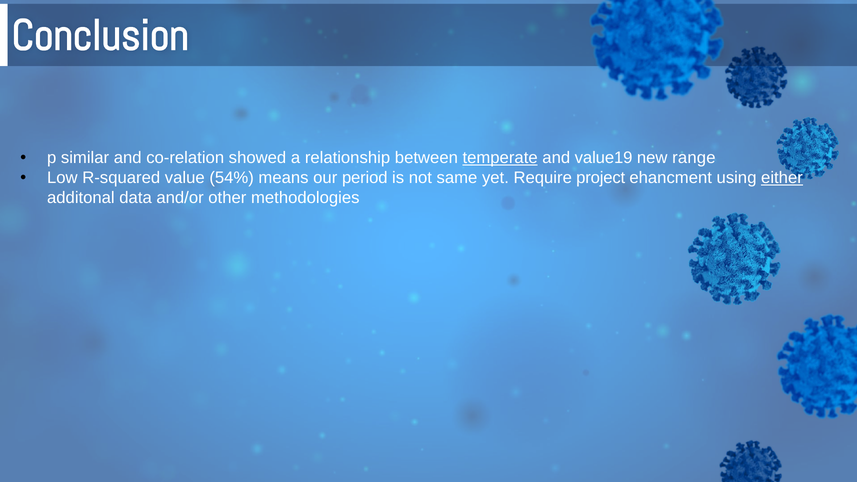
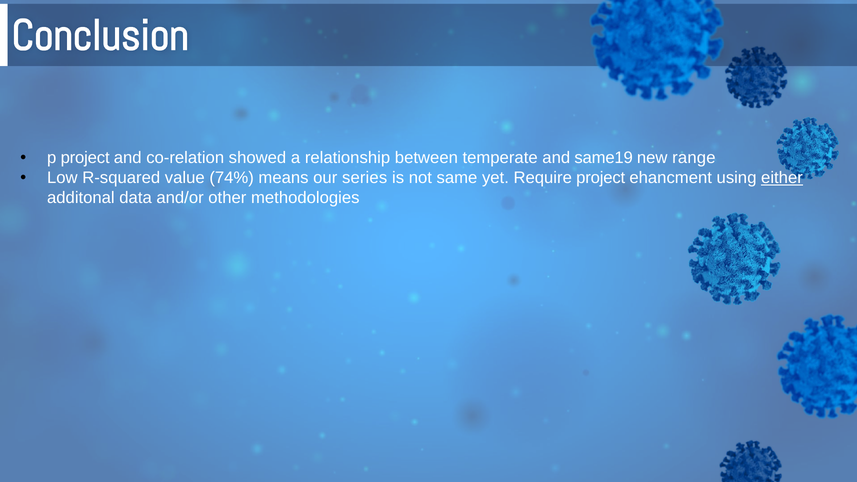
p similar: similar -> project
temperate underline: present -> none
value19: value19 -> same19
54%: 54% -> 74%
period: period -> series
